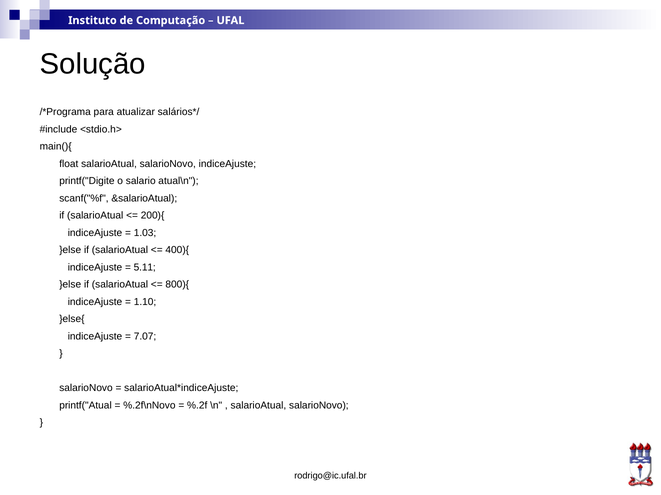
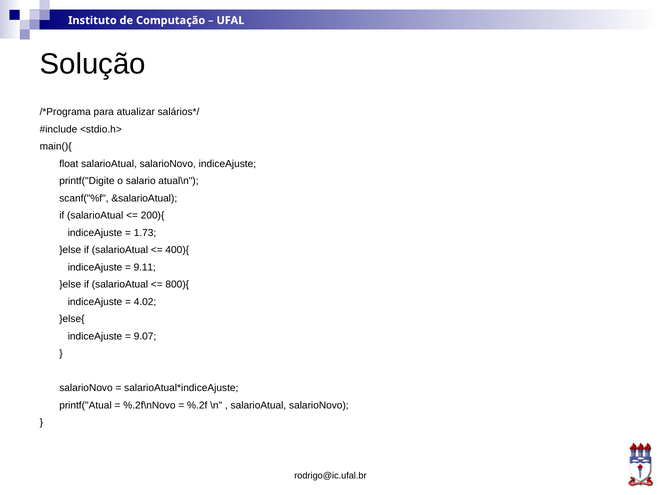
1.03: 1.03 -> 1.73
5.11: 5.11 -> 9.11
1.10: 1.10 -> 4.02
7.07: 7.07 -> 9.07
